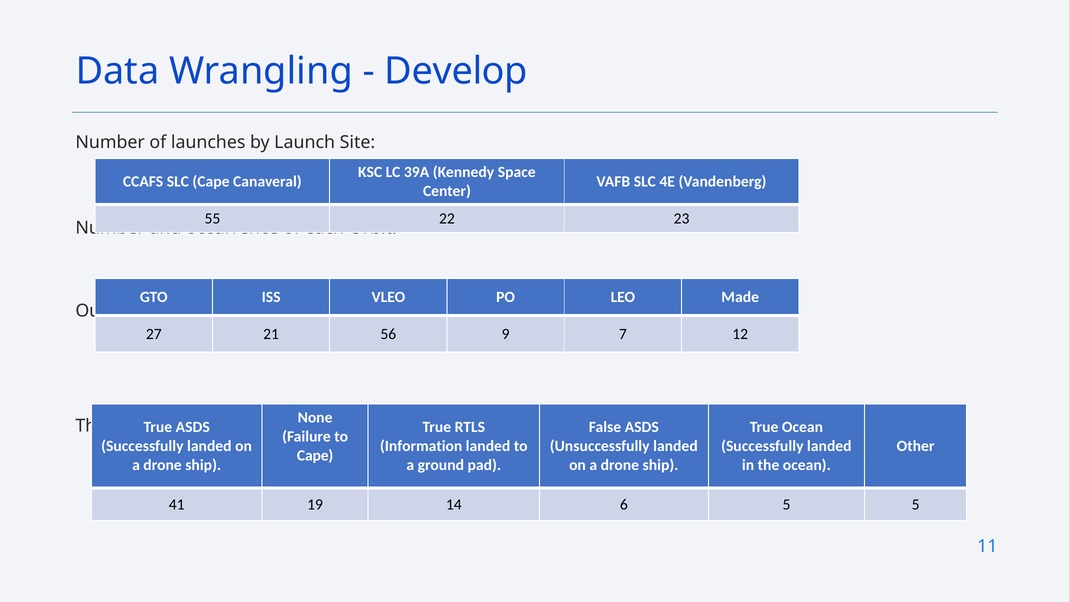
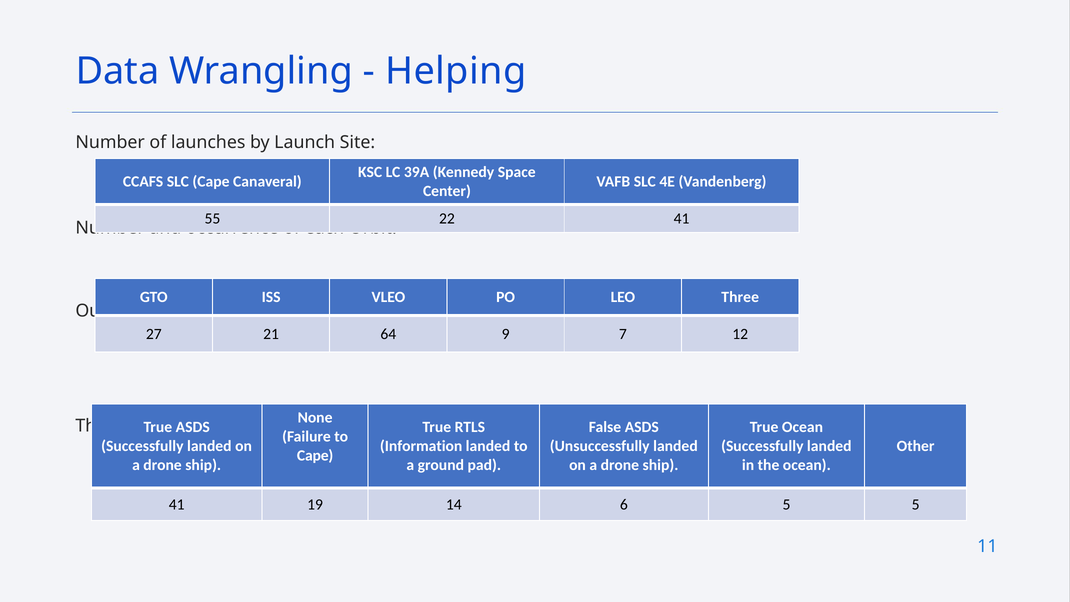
Develop: Develop -> Helping
22 23: 23 -> 41
Made: Made -> Three
56: 56 -> 64
